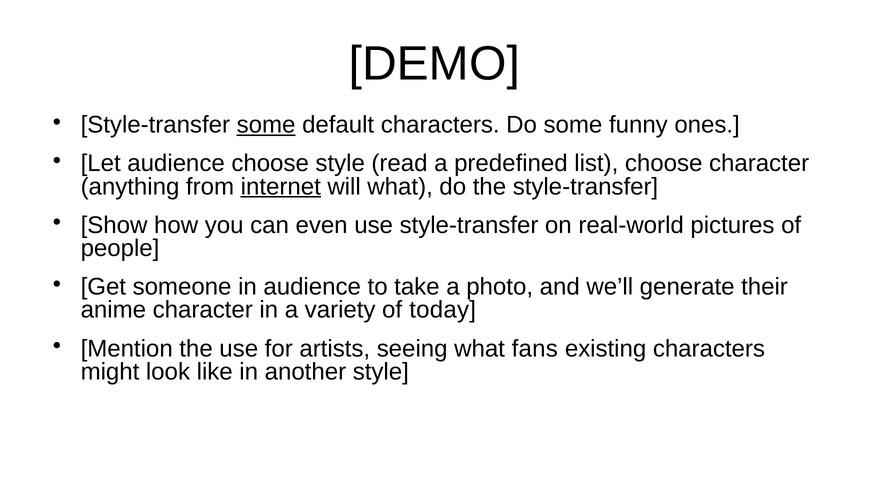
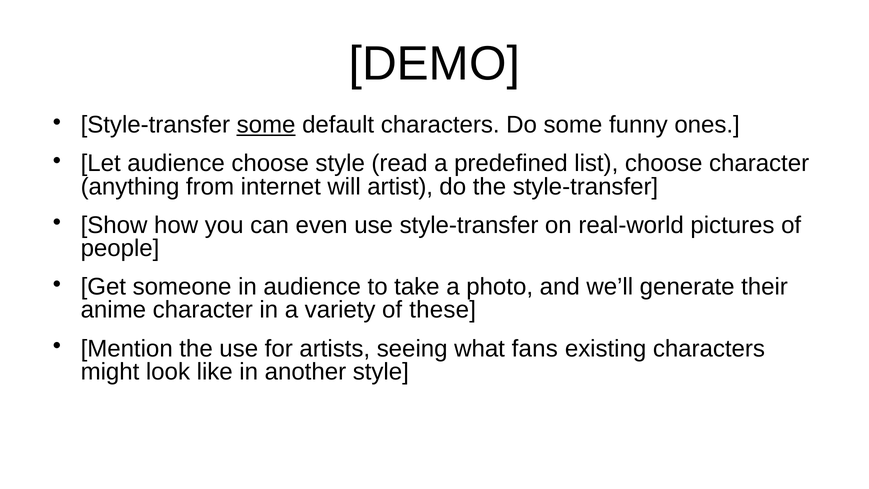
internet underline: present -> none
will what: what -> artist
today: today -> these
